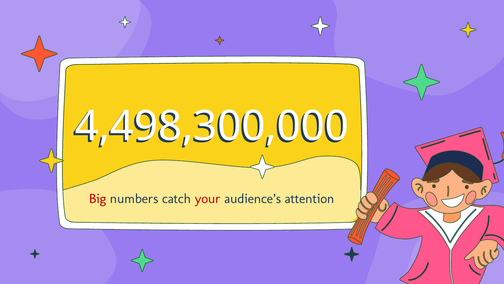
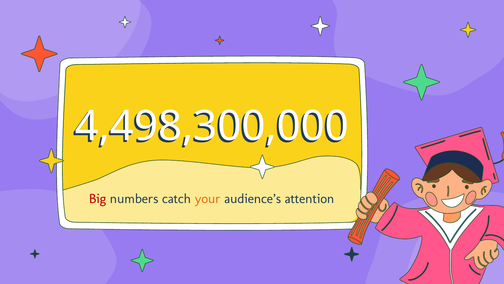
your colour: red -> orange
